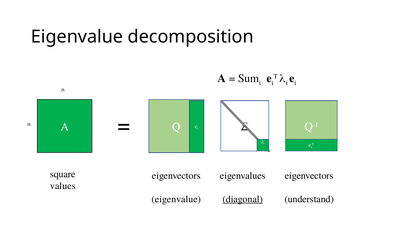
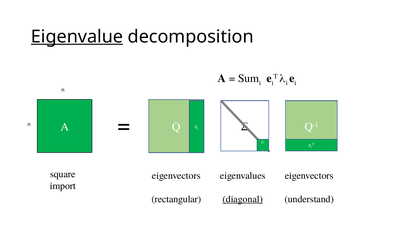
Eigenvalue at (77, 37) underline: none -> present
values: values -> import
eigenvalue at (176, 200): eigenvalue -> rectangular
